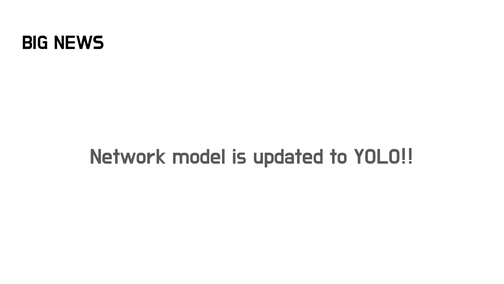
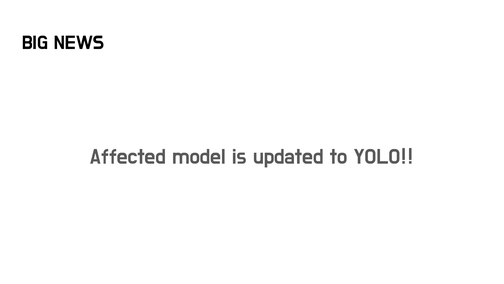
Network: Network -> Affected
